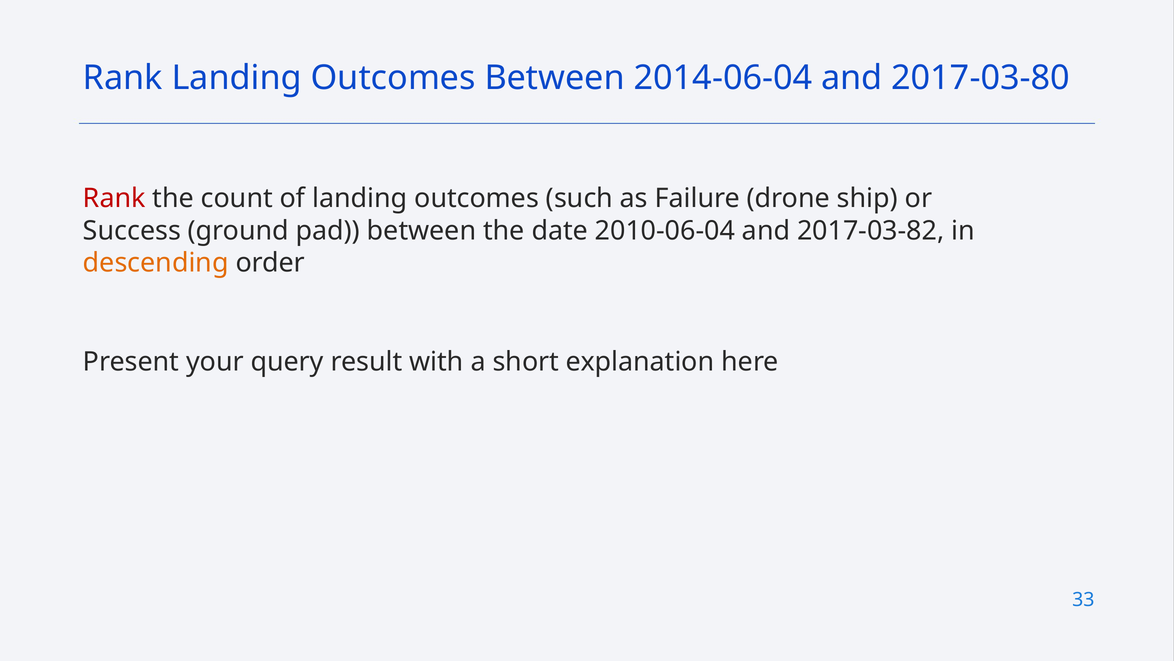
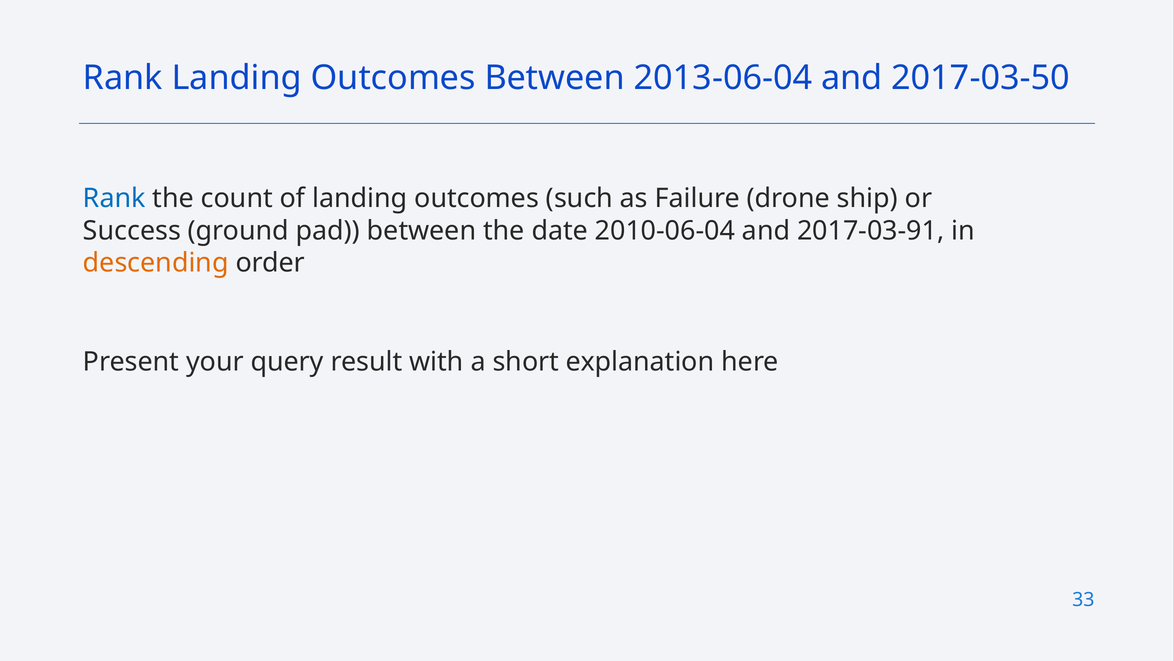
2014-06-04: 2014-06-04 -> 2013-06-04
2017-03-80: 2017-03-80 -> 2017-03-50
Rank at (114, 198) colour: red -> blue
2017-03-82: 2017-03-82 -> 2017-03-91
